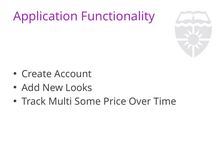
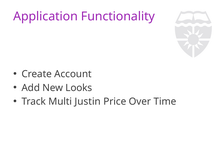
Some: Some -> Justin
